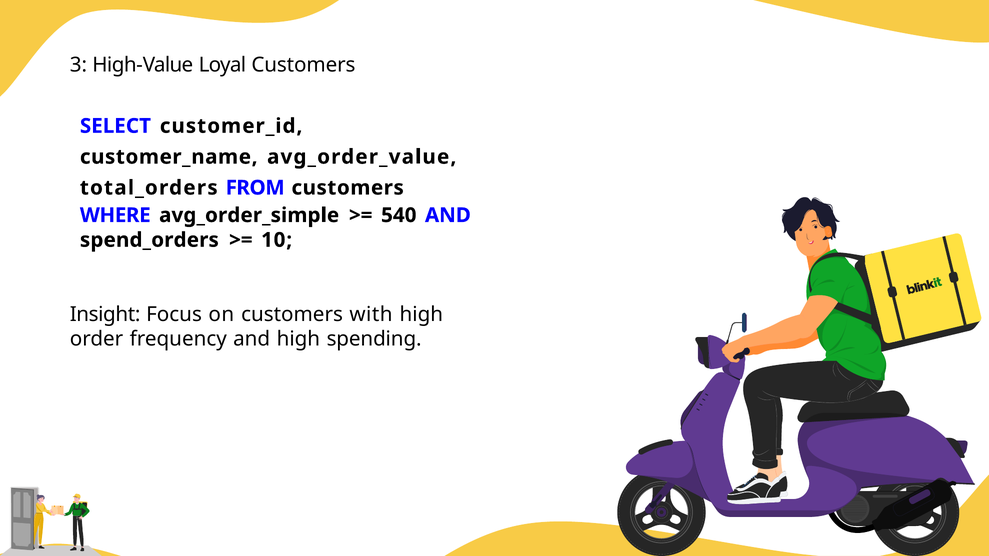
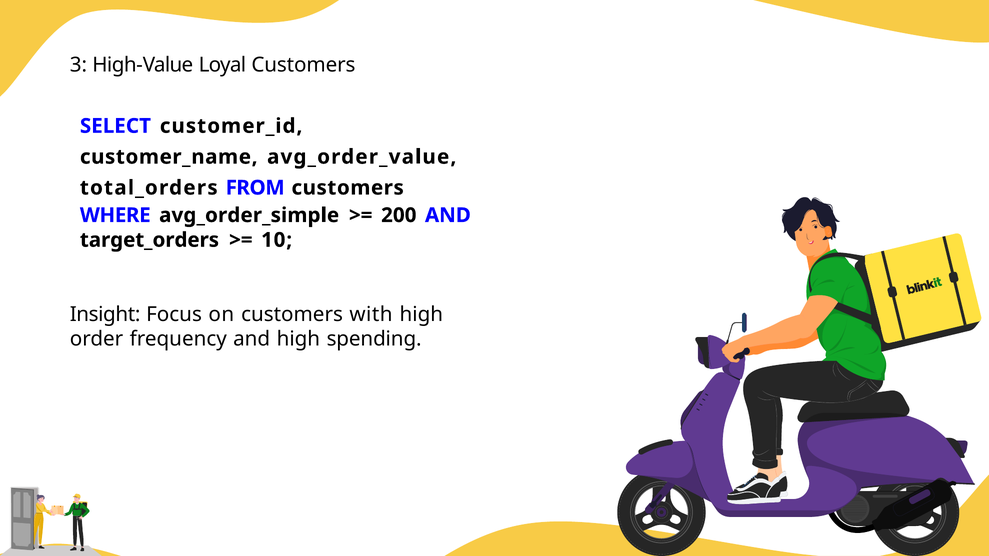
540: 540 -> 200
spend_orders: spend_orders -> target_orders
